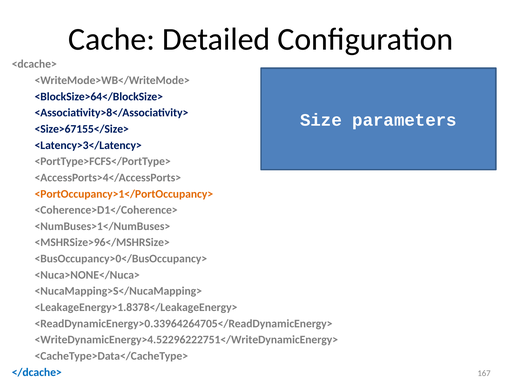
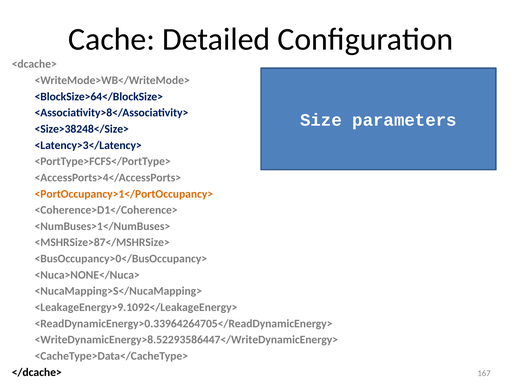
<Size>67155</Size>: <Size>67155</Size> -> <Size>38248</Size>
<MSHRSize>96</MSHRSize>: <MSHRSize>96</MSHRSize> -> <MSHRSize>87</MSHRSize>
<LeakageEnergy>1.8378</LeakageEnergy>: <LeakageEnergy>1.8378</LeakageEnergy> -> <LeakageEnergy>9.1092</LeakageEnergy>
<WriteDynamicEnergy>4.52296222751</WriteDynamicEnergy>: <WriteDynamicEnergy>4.52296222751</WriteDynamicEnergy> -> <WriteDynamicEnergy>8.52293586447</WriteDynamicEnergy>
</dcache> colour: blue -> black
